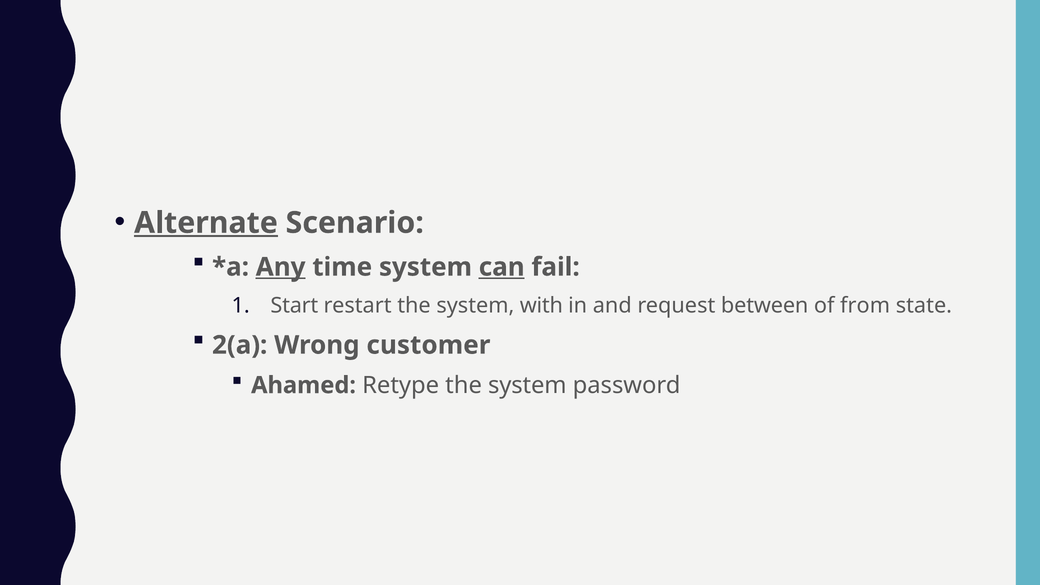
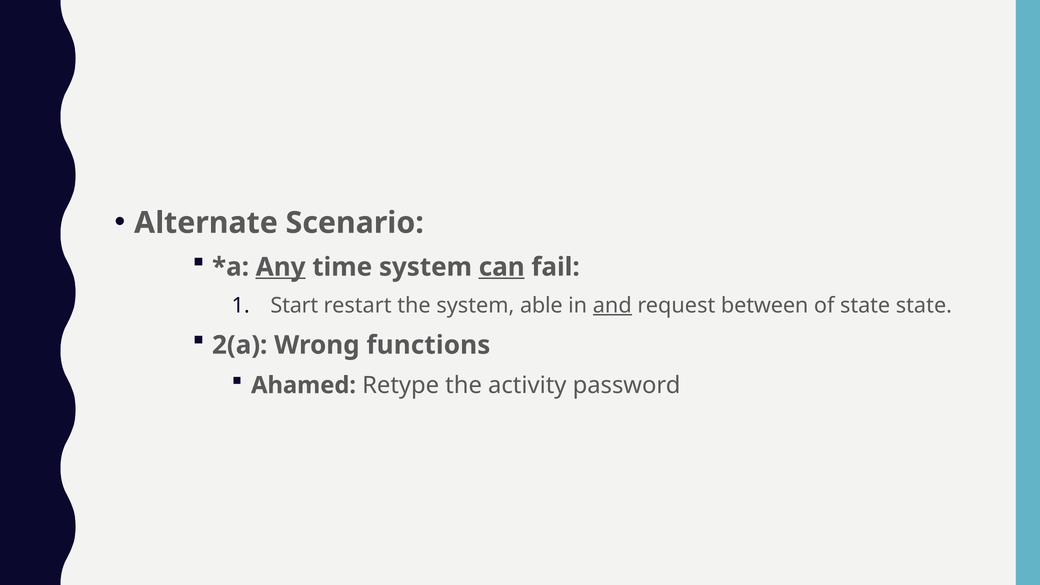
Alternate underline: present -> none
with: with -> able
and underline: none -> present
of from: from -> state
customer: customer -> functions
Retype the system: system -> activity
